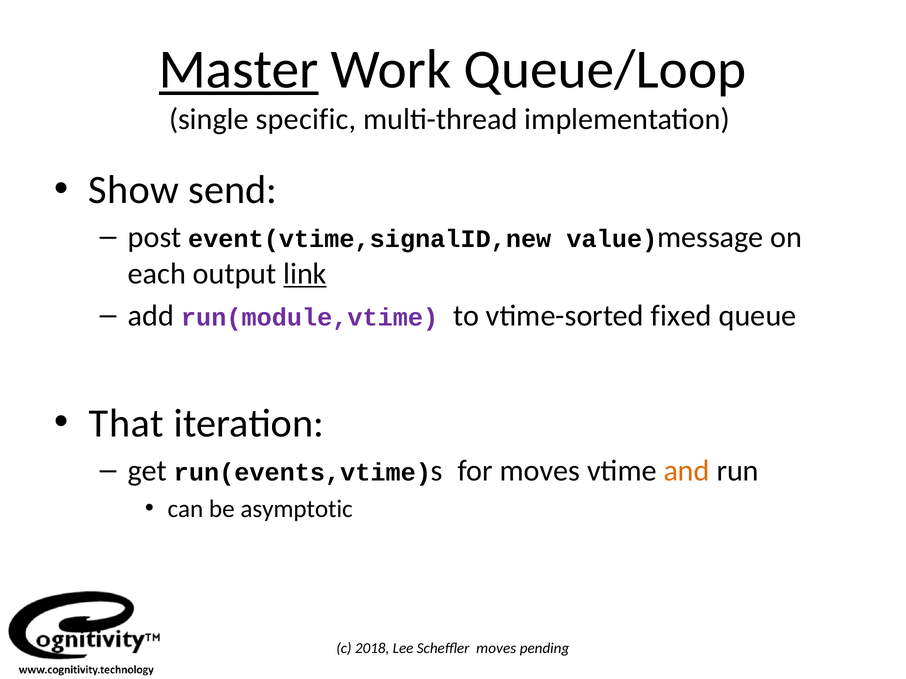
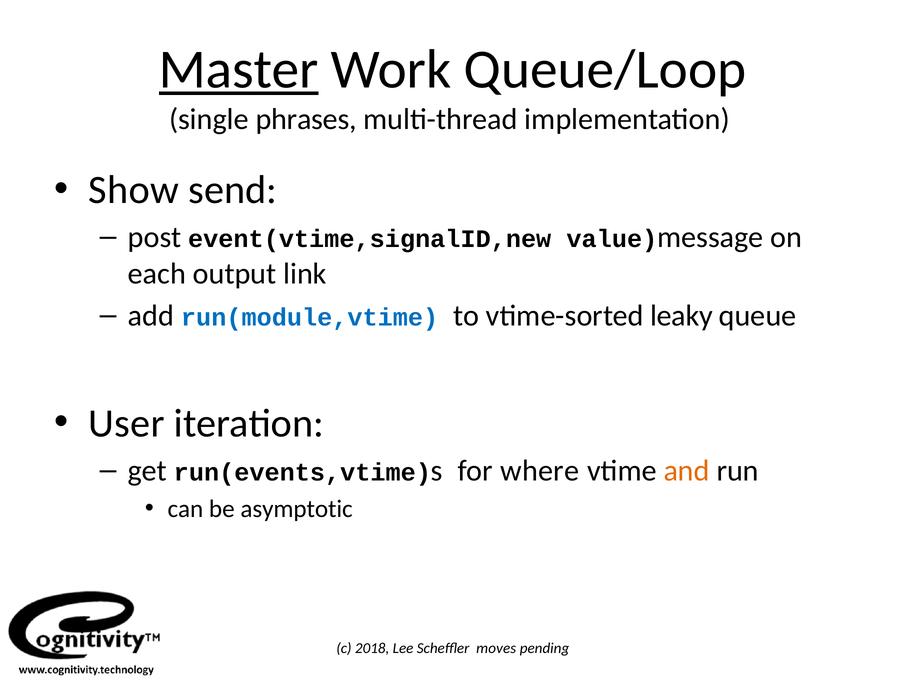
specific: specific -> phrases
link underline: present -> none
run(module,vtime colour: purple -> blue
fixed: fixed -> leaky
That: That -> User
for moves: moves -> where
